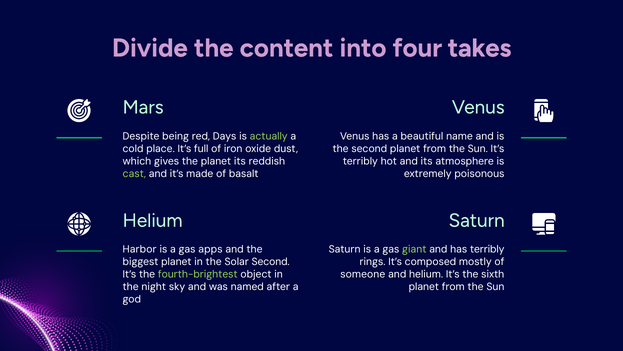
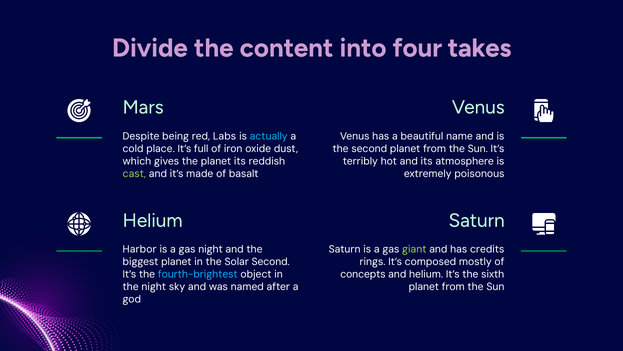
Days: Days -> Labs
actually colour: light green -> light blue
gas apps: apps -> night
has terribly: terribly -> credits
fourth-brightest colour: light green -> light blue
someone: someone -> concepts
